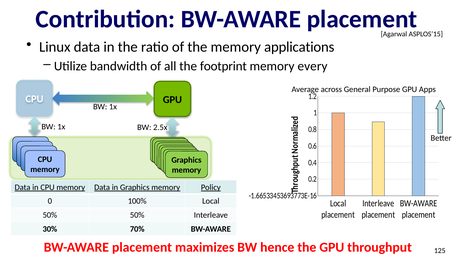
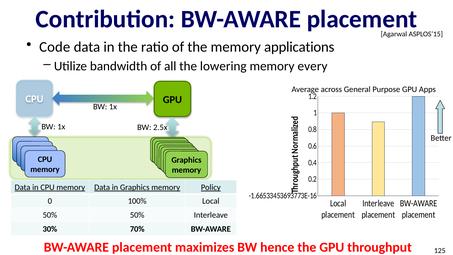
Linux: Linux -> Code
footprint: footprint -> lowering
